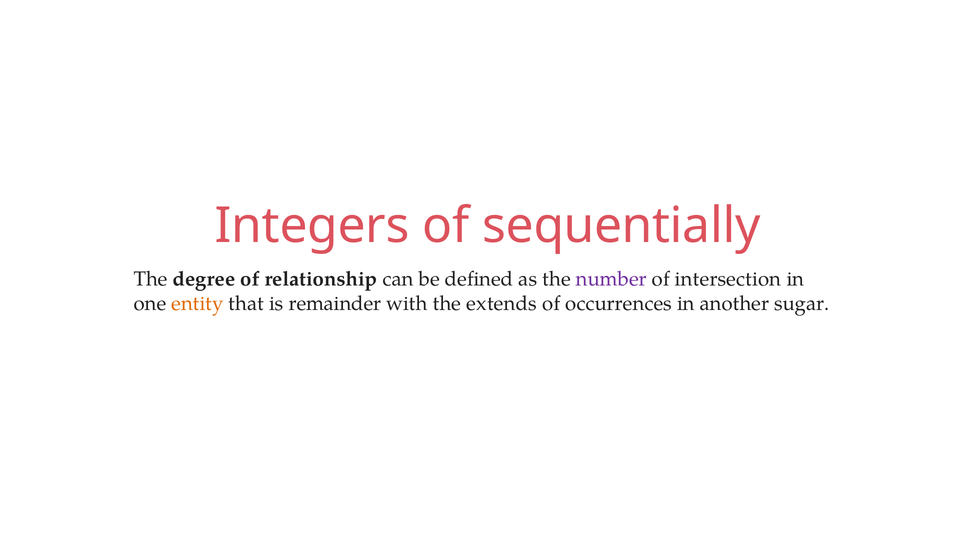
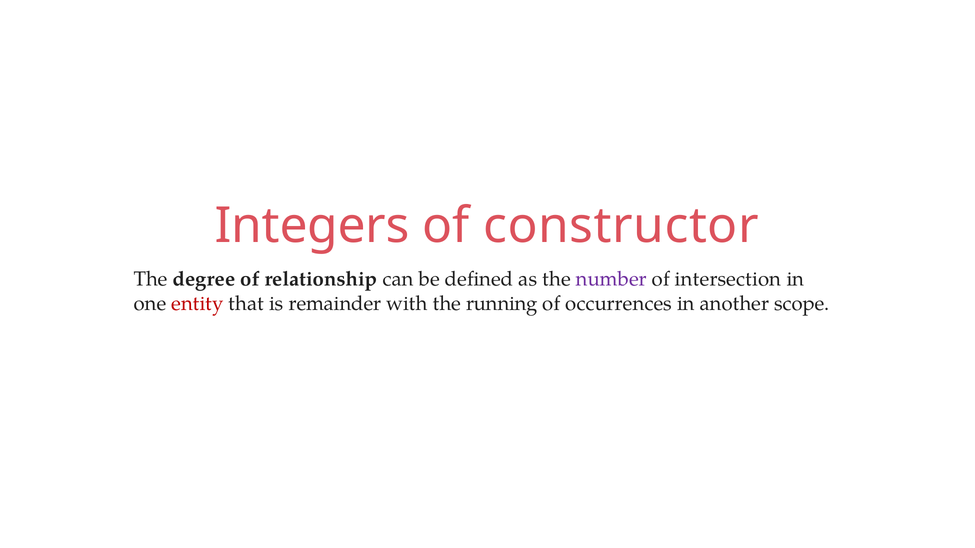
sequentially: sequentially -> constructor
entity colour: orange -> red
extends: extends -> running
sugar: sugar -> scope
